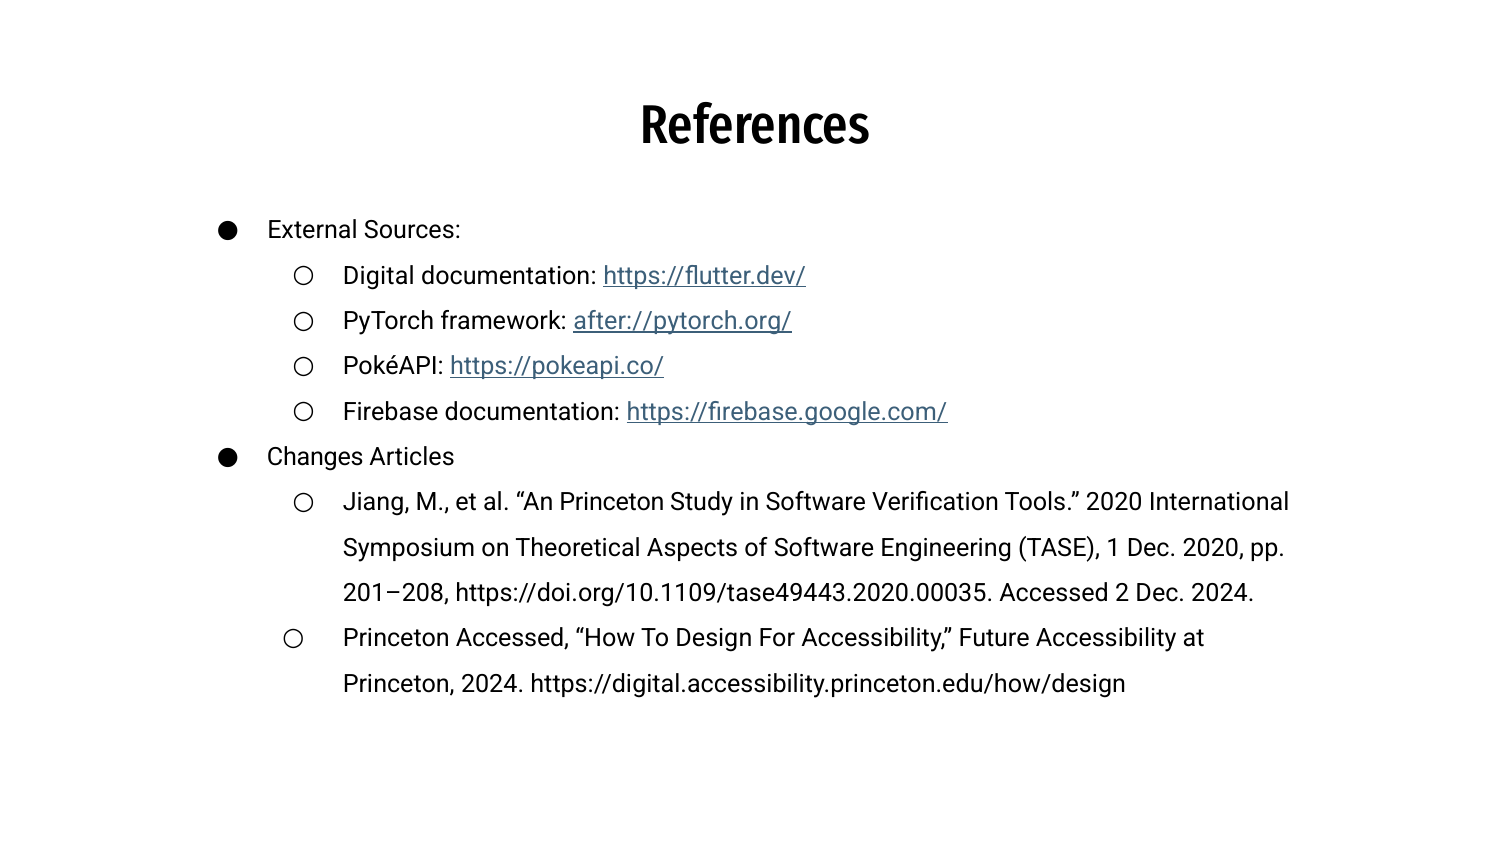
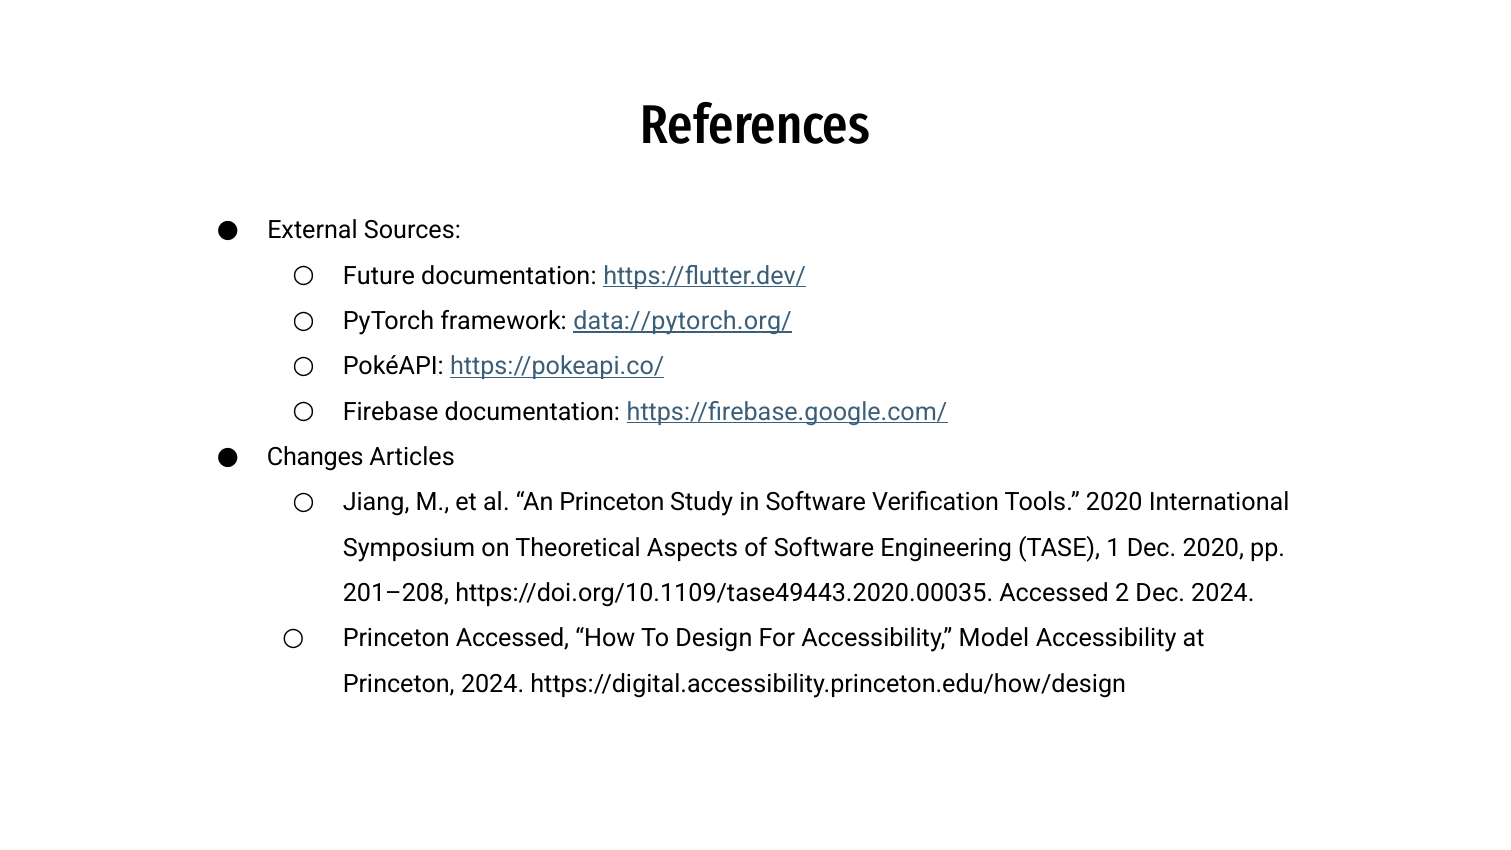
Digital: Digital -> Future
after://pytorch.org/: after://pytorch.org/ -> data://pytorch.org/
Future: Future -> Model
